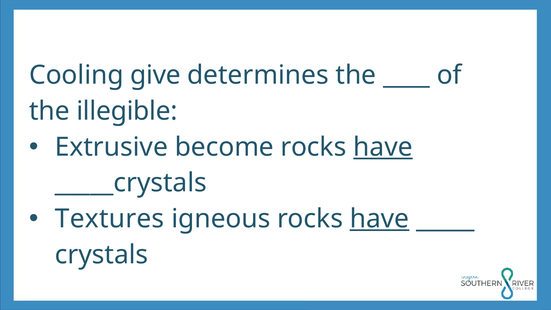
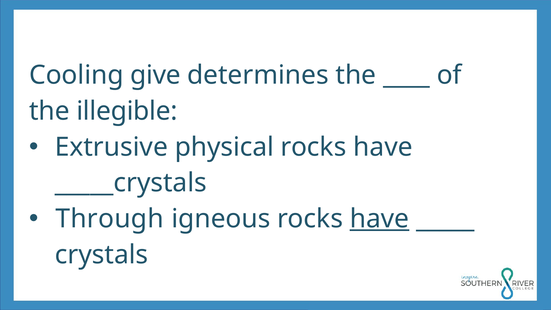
become: become -> physical
have at (383, 147) underline: present -> none
Textures: Textures -> Through
